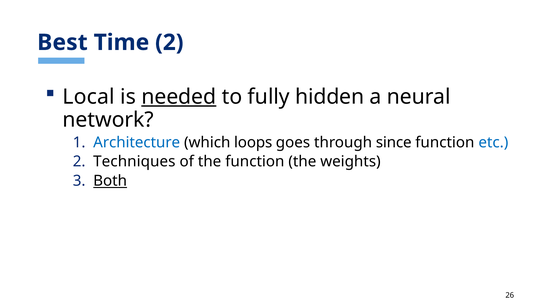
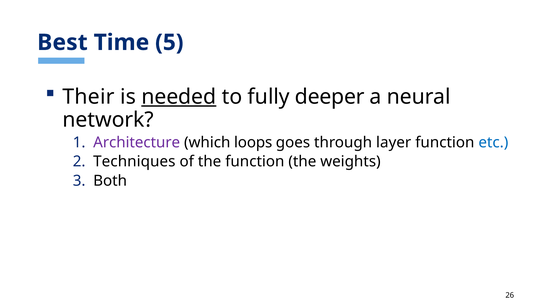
Time 2: 2 -> 5
Local: Local -> Their
hidden: hidden -> deeper
Architecture colour: blue -> purple
since: since -> layer
Both underline: present -> none
